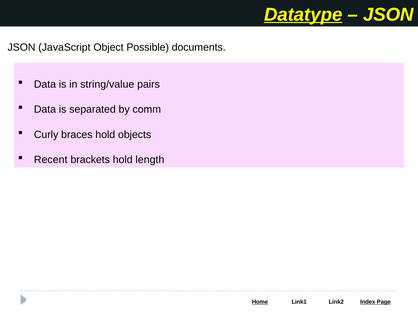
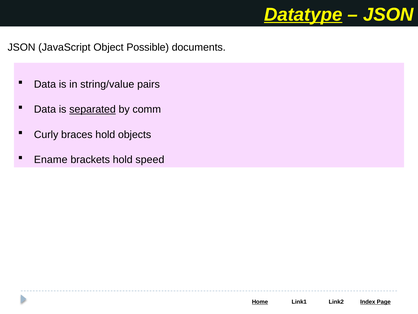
separated underline: none -> present
Recent: Recent -> Ename
length: length -> speed
